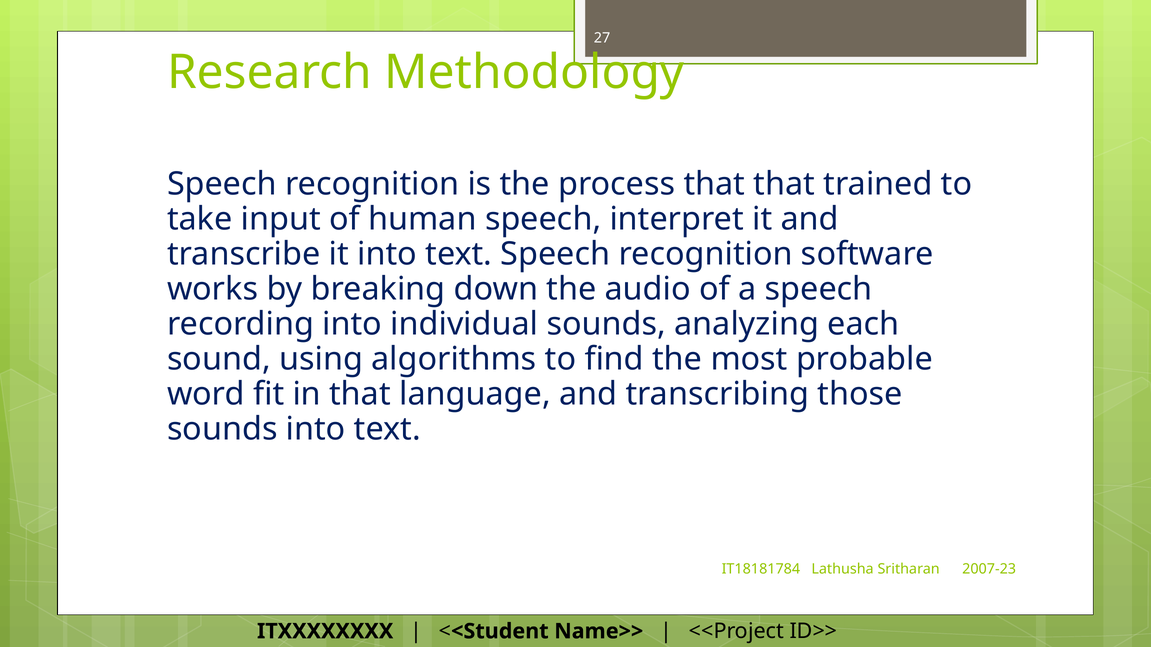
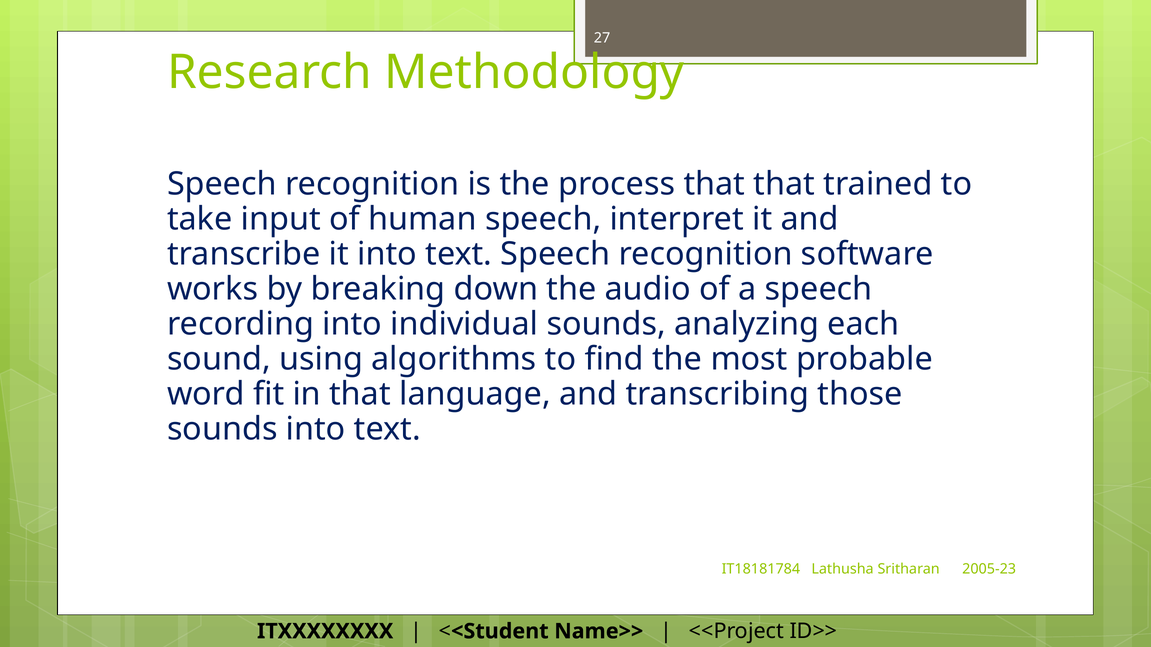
2007-23: 2007-23 -> 2005-23
